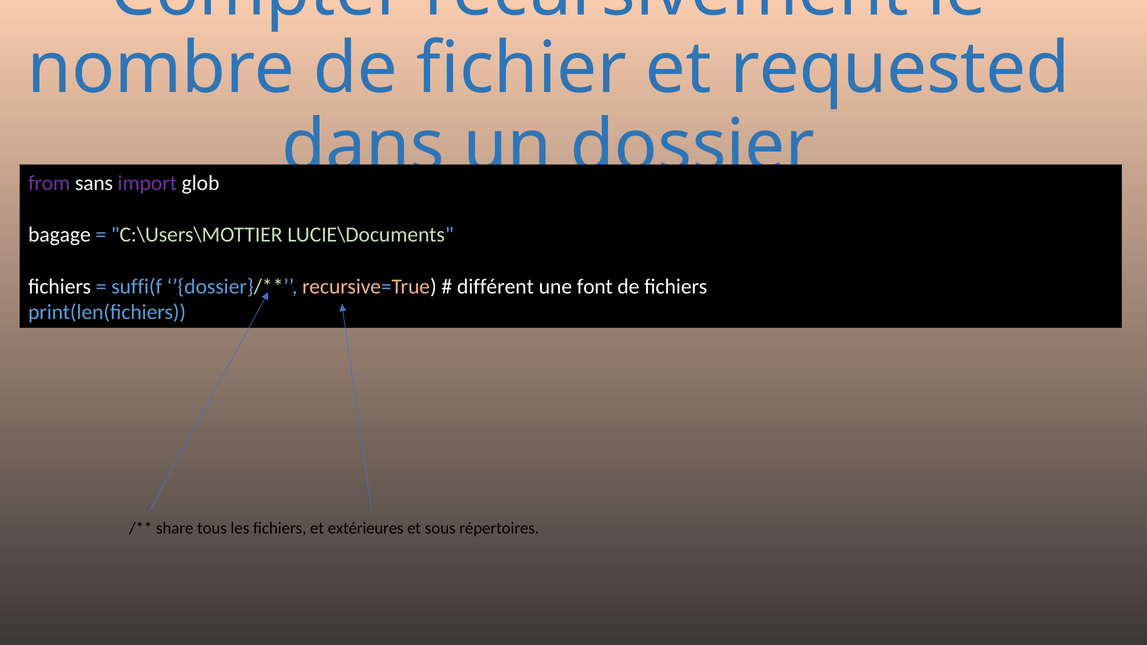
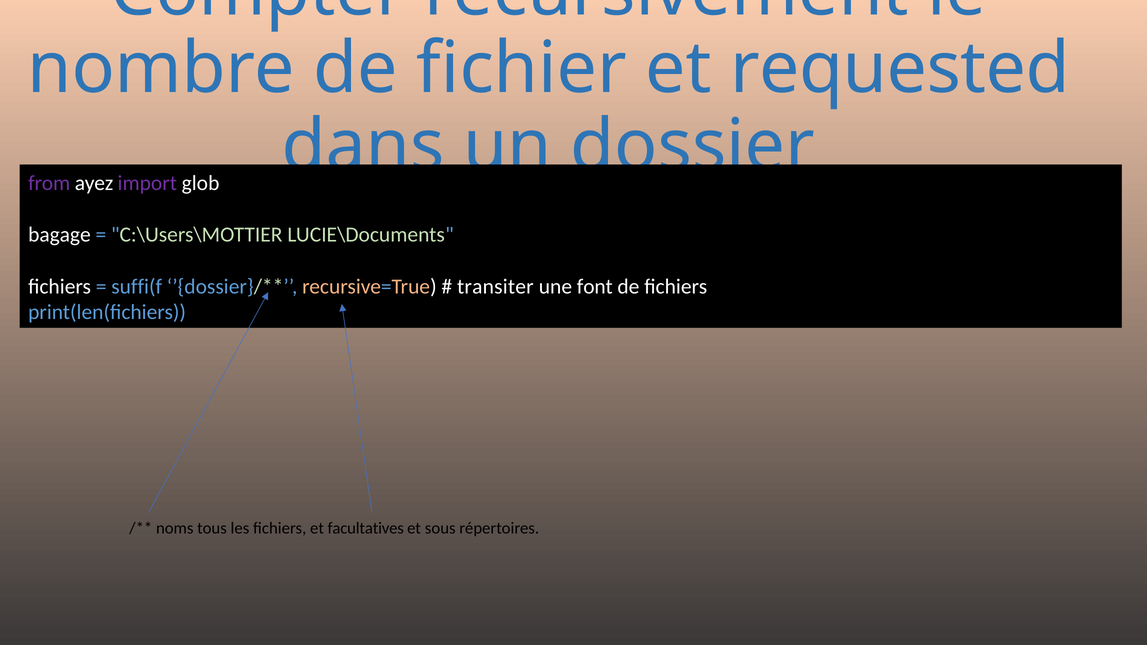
sans: sans -> ayez
différent: différent -> transiter
share: share -> noms
extérieures: extérieures -> facultatives
